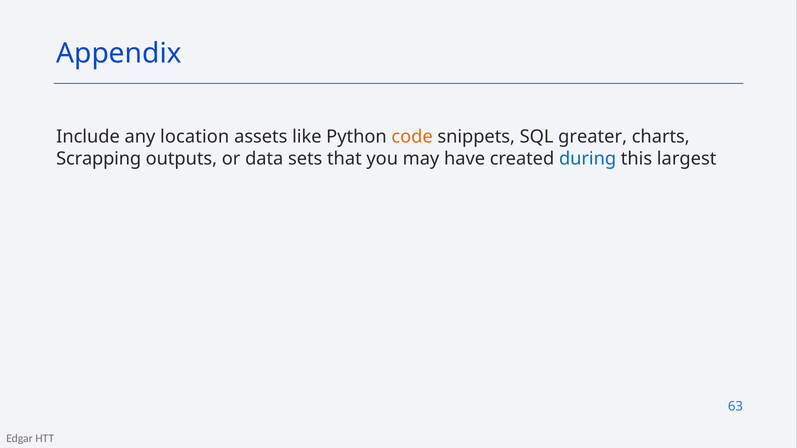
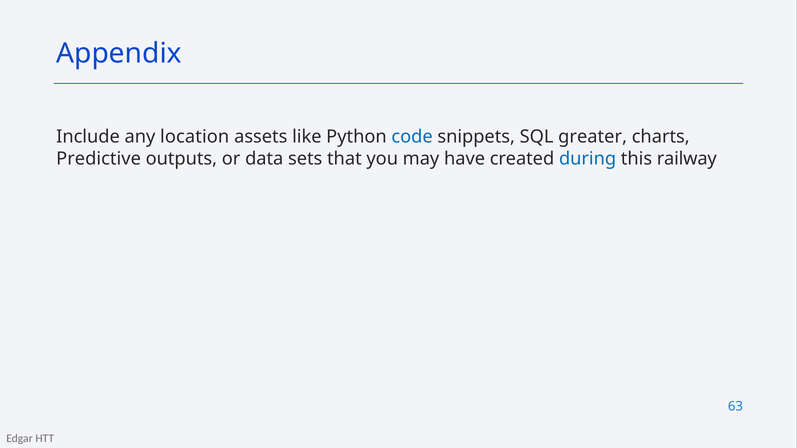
code colour: orange -> blue
Scrapping: Scrapping -> Predictive
largest: largest -> railway
